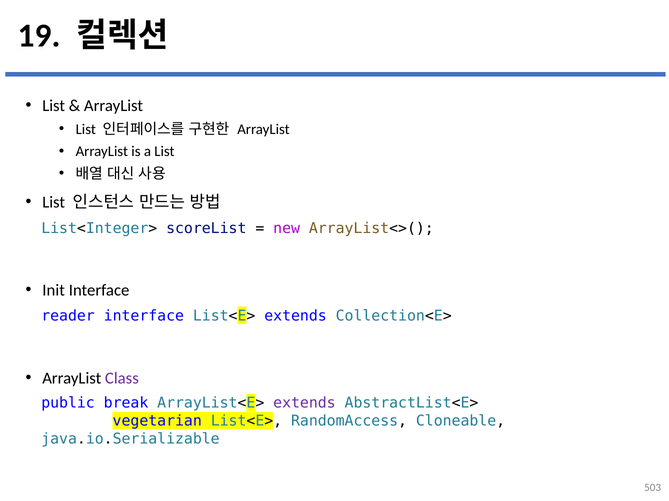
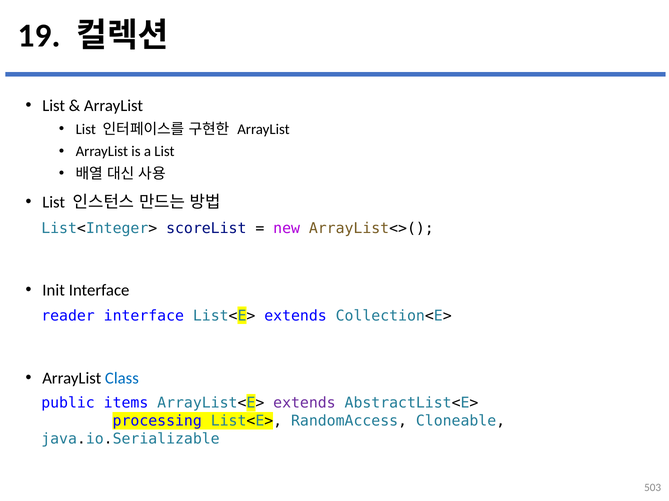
Class colour: purple -> blue
break: break -> items
vegetarian: vegetarian -> processing
